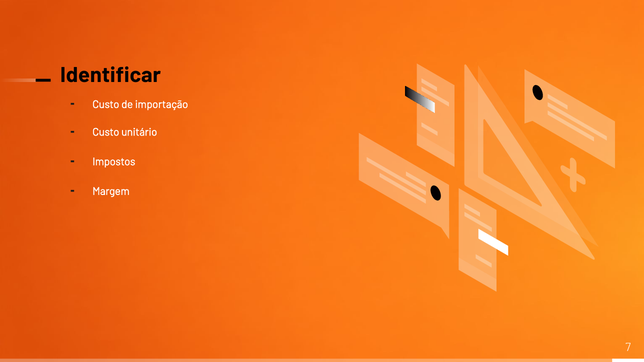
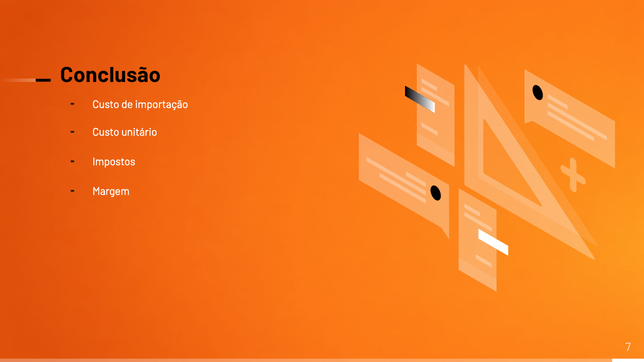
Identificar: Identificar -> Conclusão
